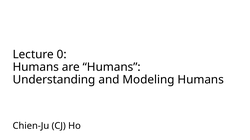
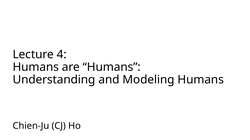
0: 0 -> 4
